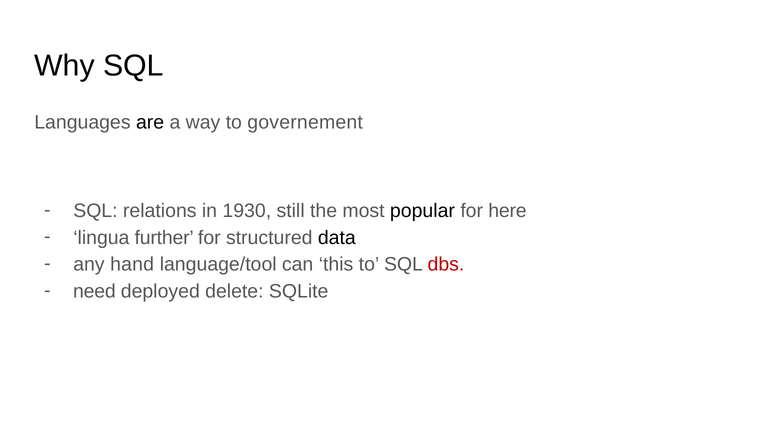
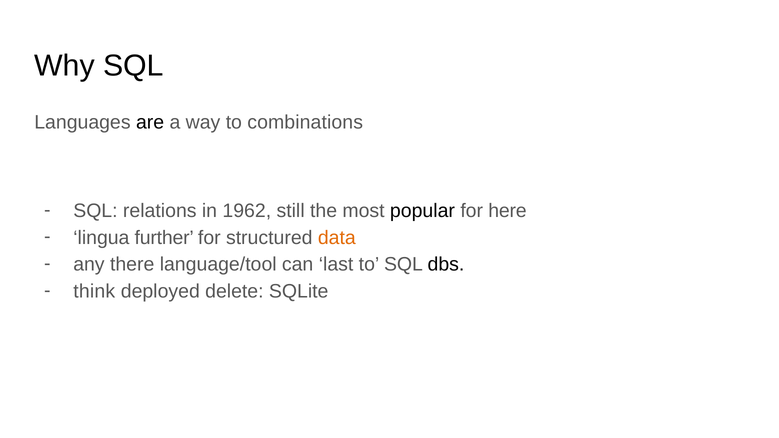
governement: governement -> combinations
1930: 1930 -> 1962
data colour: black -> orange
hand: hand -> there
this: this -> last
dbs colour: red -> black
need: need -> think
